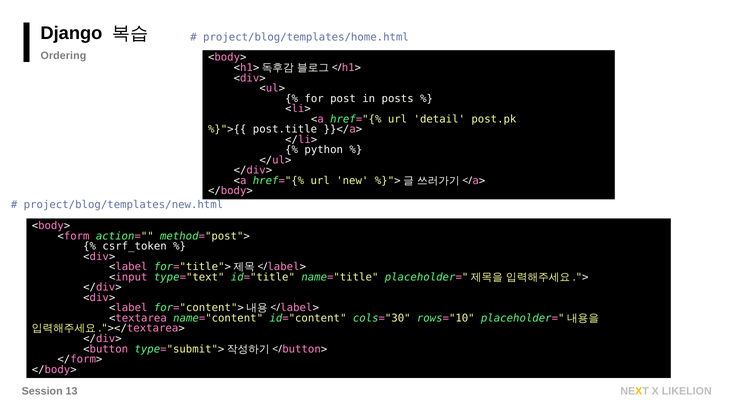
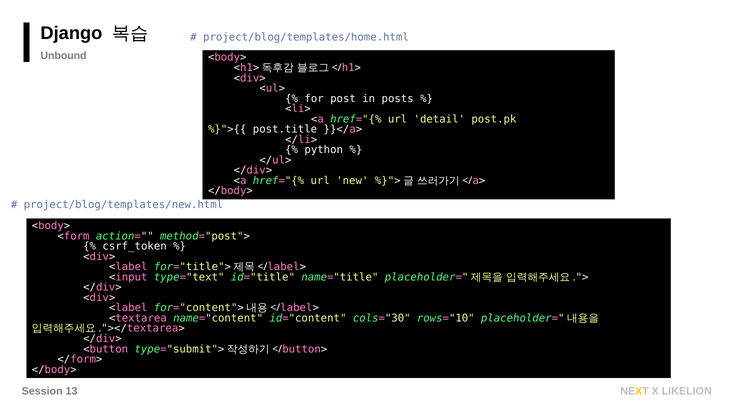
Ordering: Ordering -> Unbound
